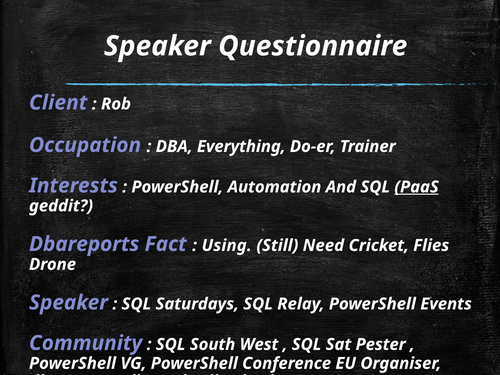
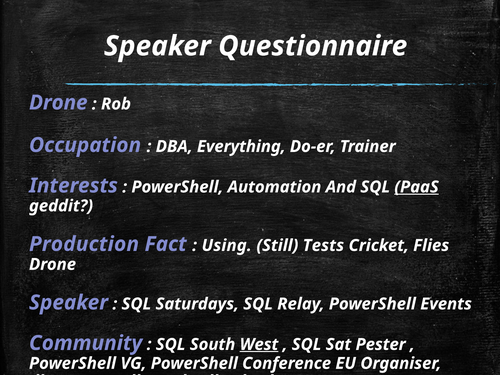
Client at (58, 103): Client -> Drone
Dbareports at (84, 244): Dbareports -> Production
Need: Need -> Tests
West underline: none -> present
